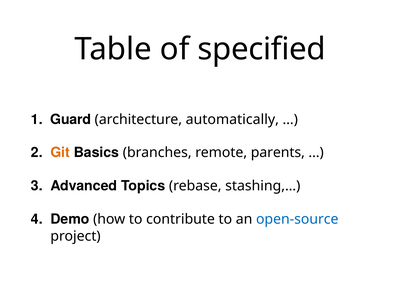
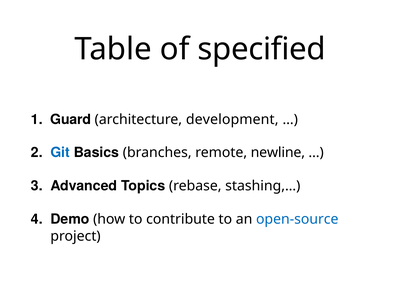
automatically: automatically -> development
Git colour: orange -> blue
parents: parents -> newline
